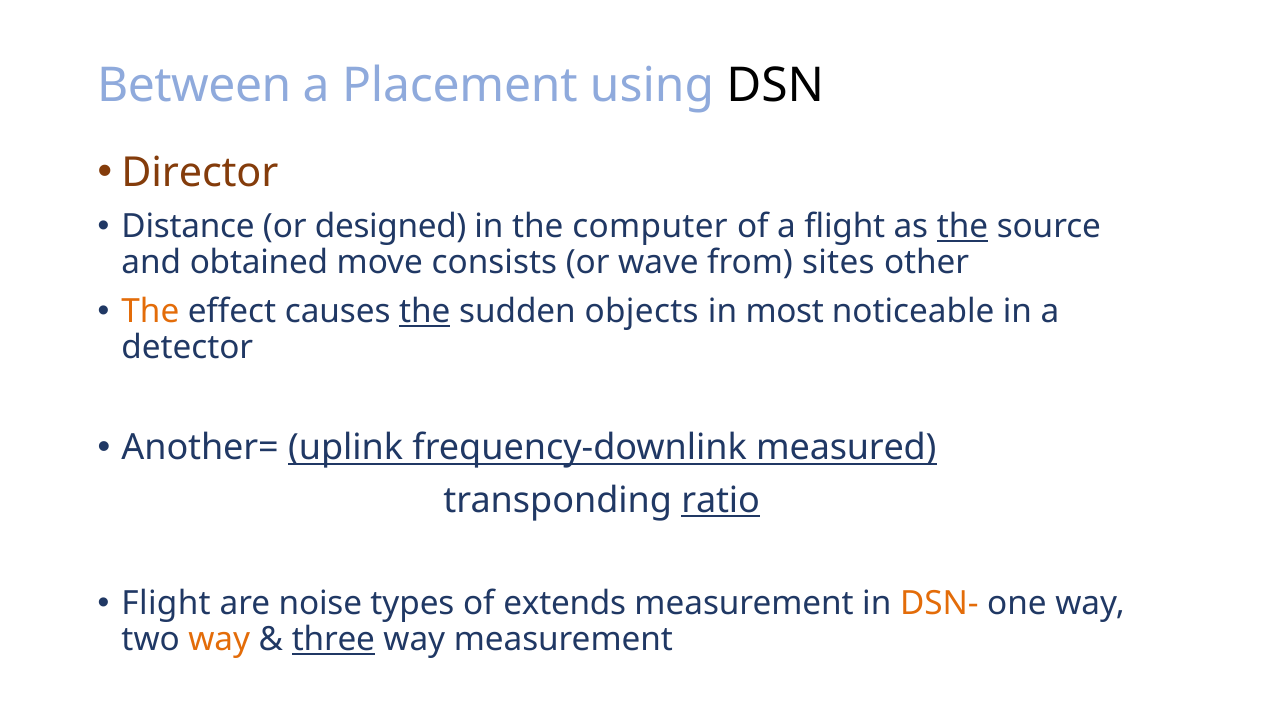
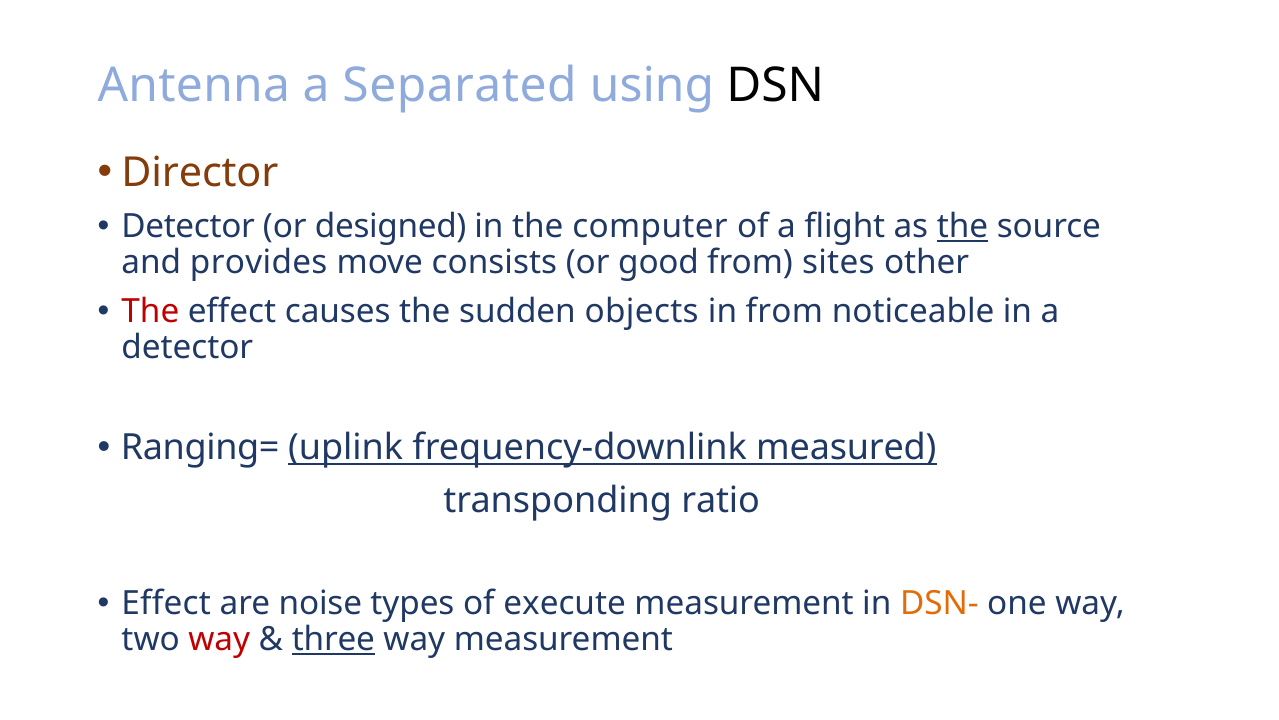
Between: Between -> Antenna
Placement: Placement -> Separated
Distance at (188, 226): Distance -> Detector
obtained: obtained -> provides
wave: wave -> good
The at (150, 312) colour: orange -> red
the at (425, 312) underline: present -> none
in most: most -> from
Another=: Another= -> Ranging=
ratio underline: present -> none
Flight at (166, 603): Flight -> Effect
extends: extends -> execute
way at (219, 639) colour: orange -> red
